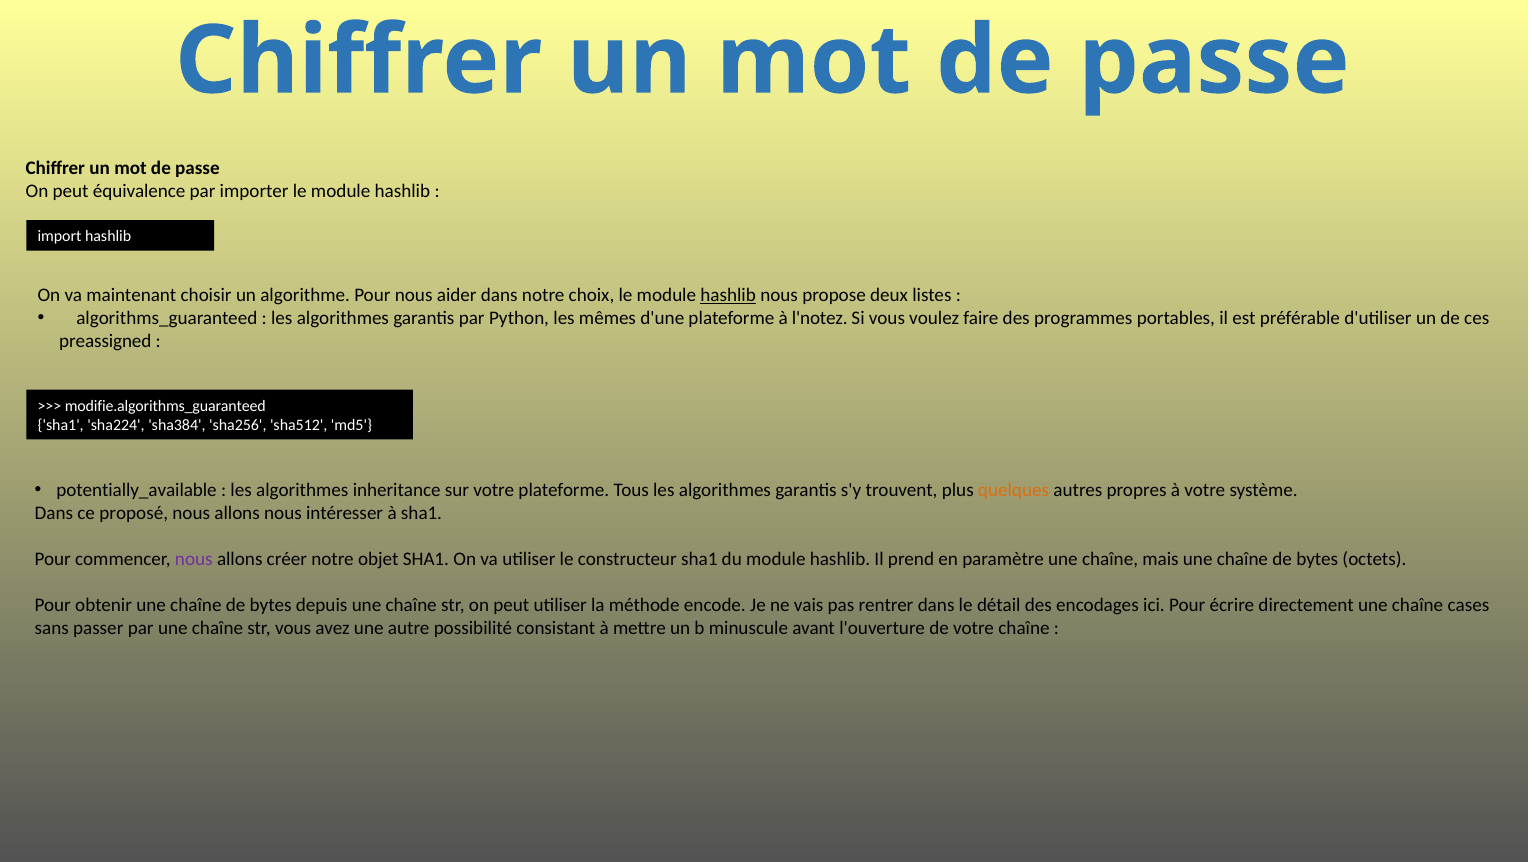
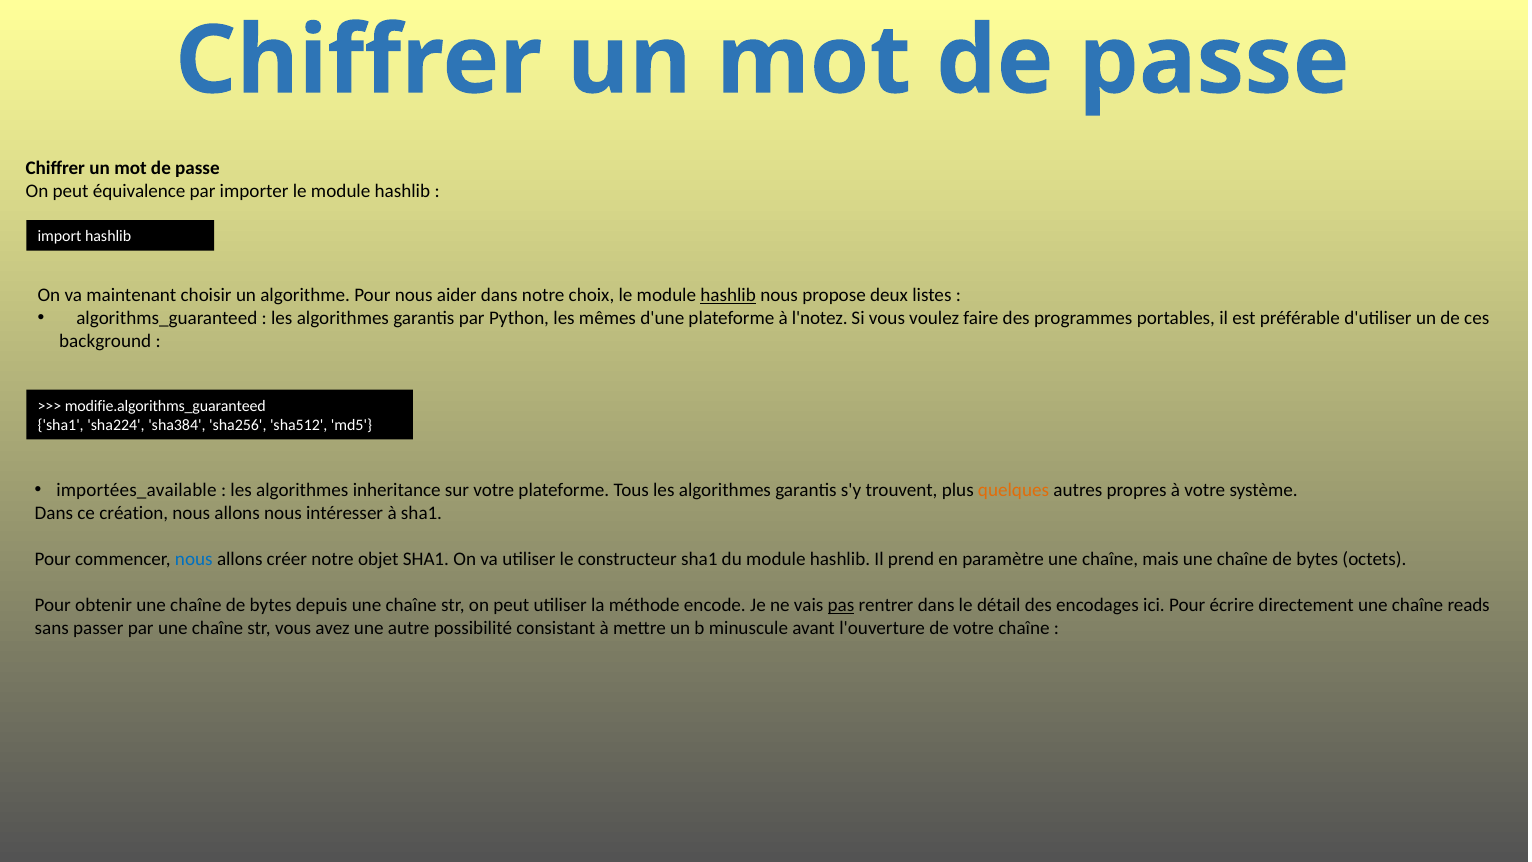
preassigned: preassigned -> background
potentially_available: potentially_available -> importées_available
proposé: proposé -> création
nous at (194, 559) colour: purple -> blue
pas underline: none -> present
cases: cases -> reads
